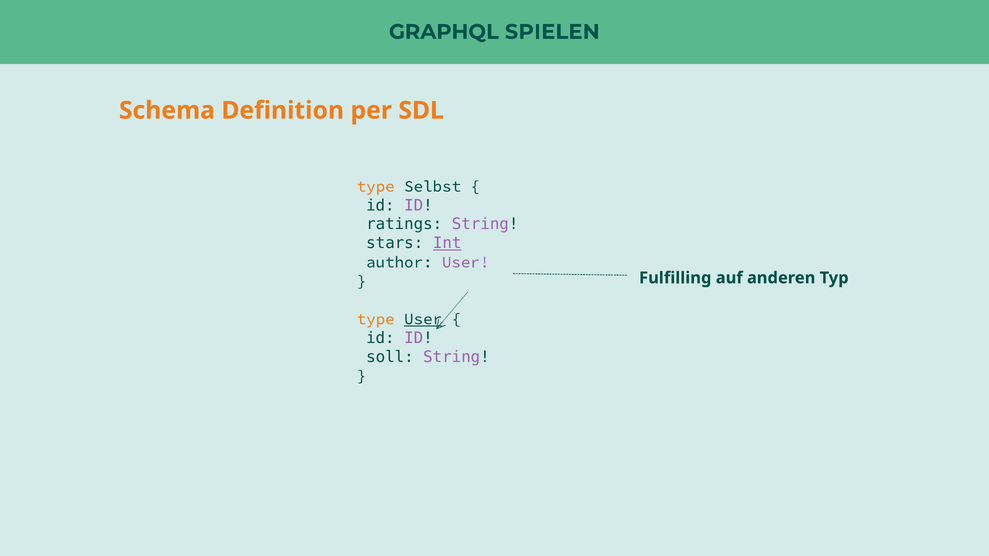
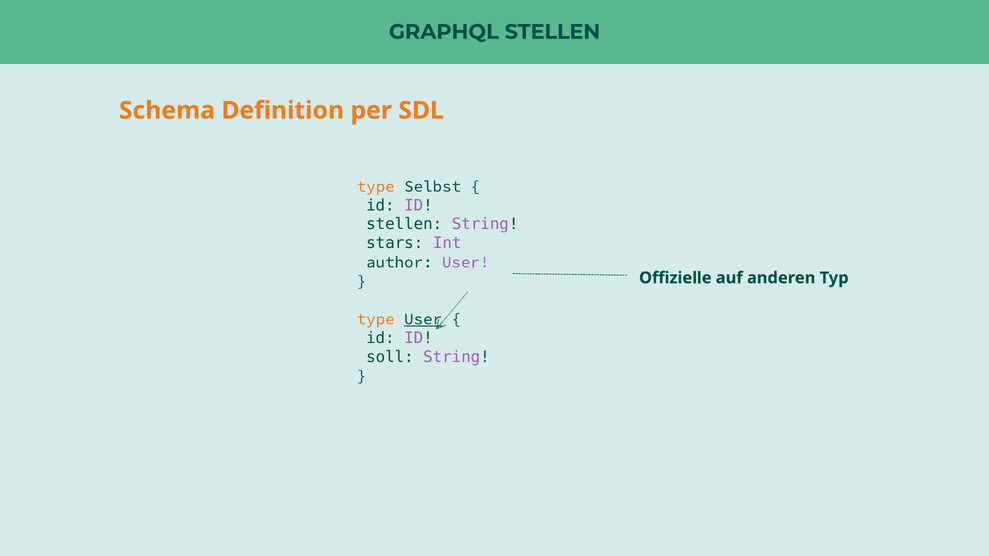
GRAPHQL SPIELEN: SPIELEN -> STELLEN
ratings at (404, 224): ratings -> stellen
Int underline: present -> none
Fulfilling: Fulfilling -> Offizielle
